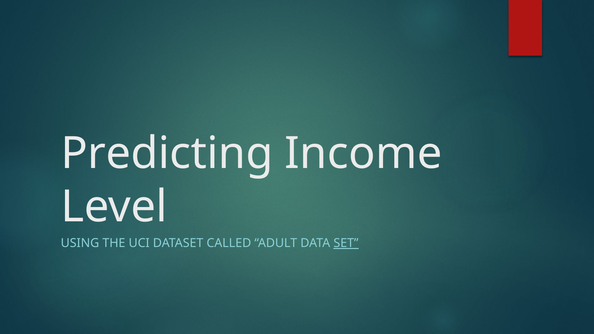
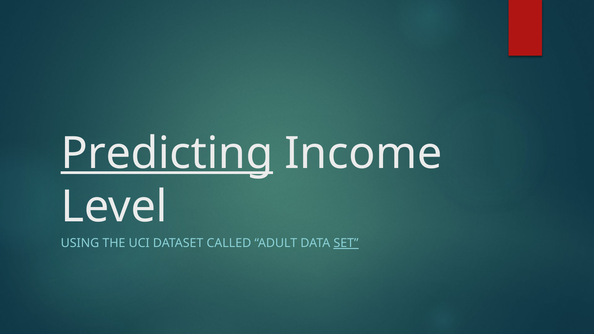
Predicting underline: none -> present
